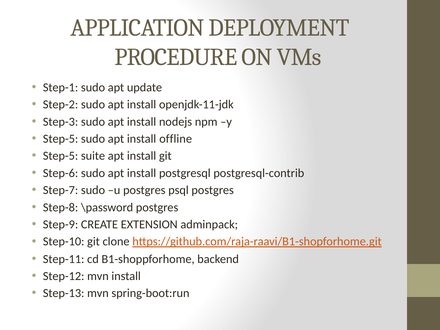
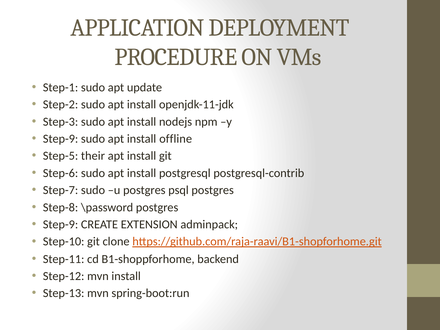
Step-5 at (61, 139): Step-5 -> Step-9
suite: suite -> their
